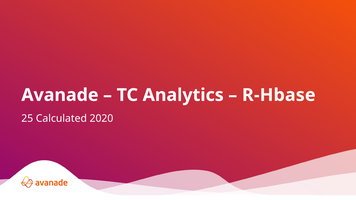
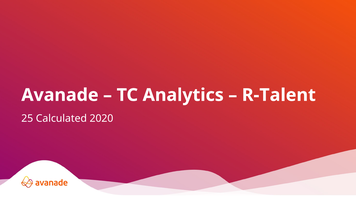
R-Hbase: R-Hbase -> R-Talent
